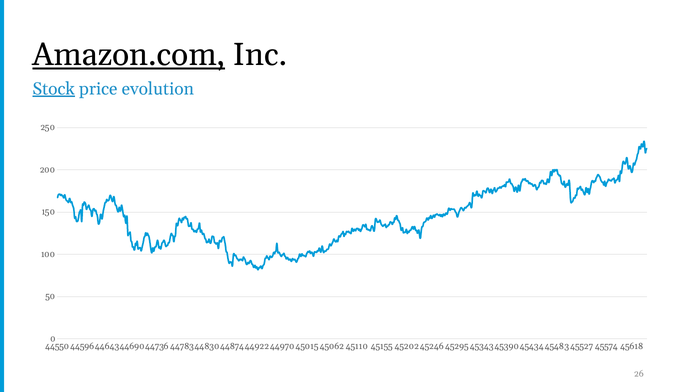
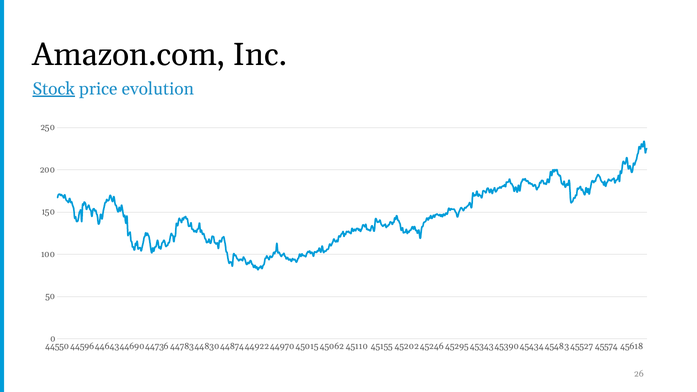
Amazon.com underline: present -> none
